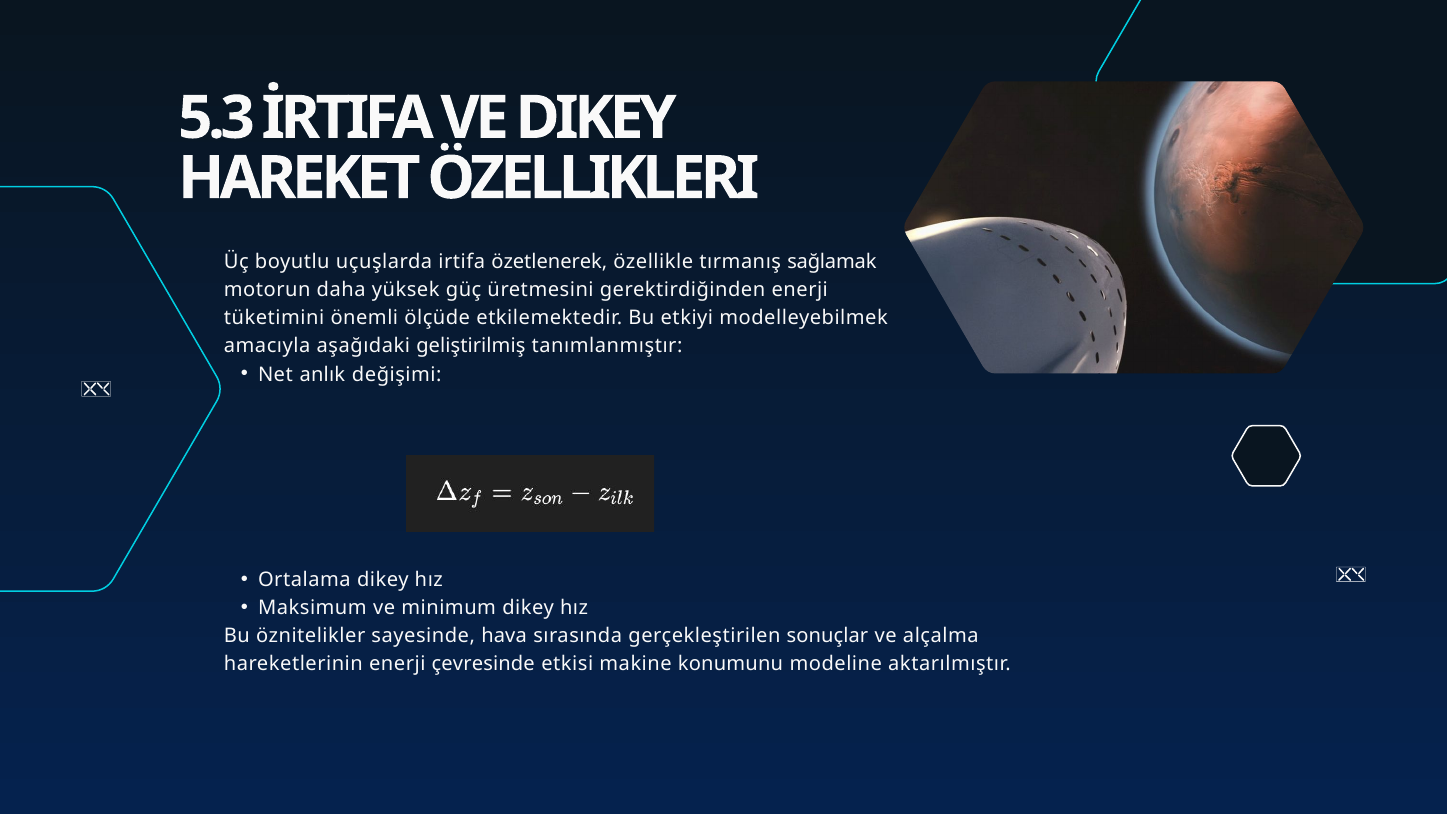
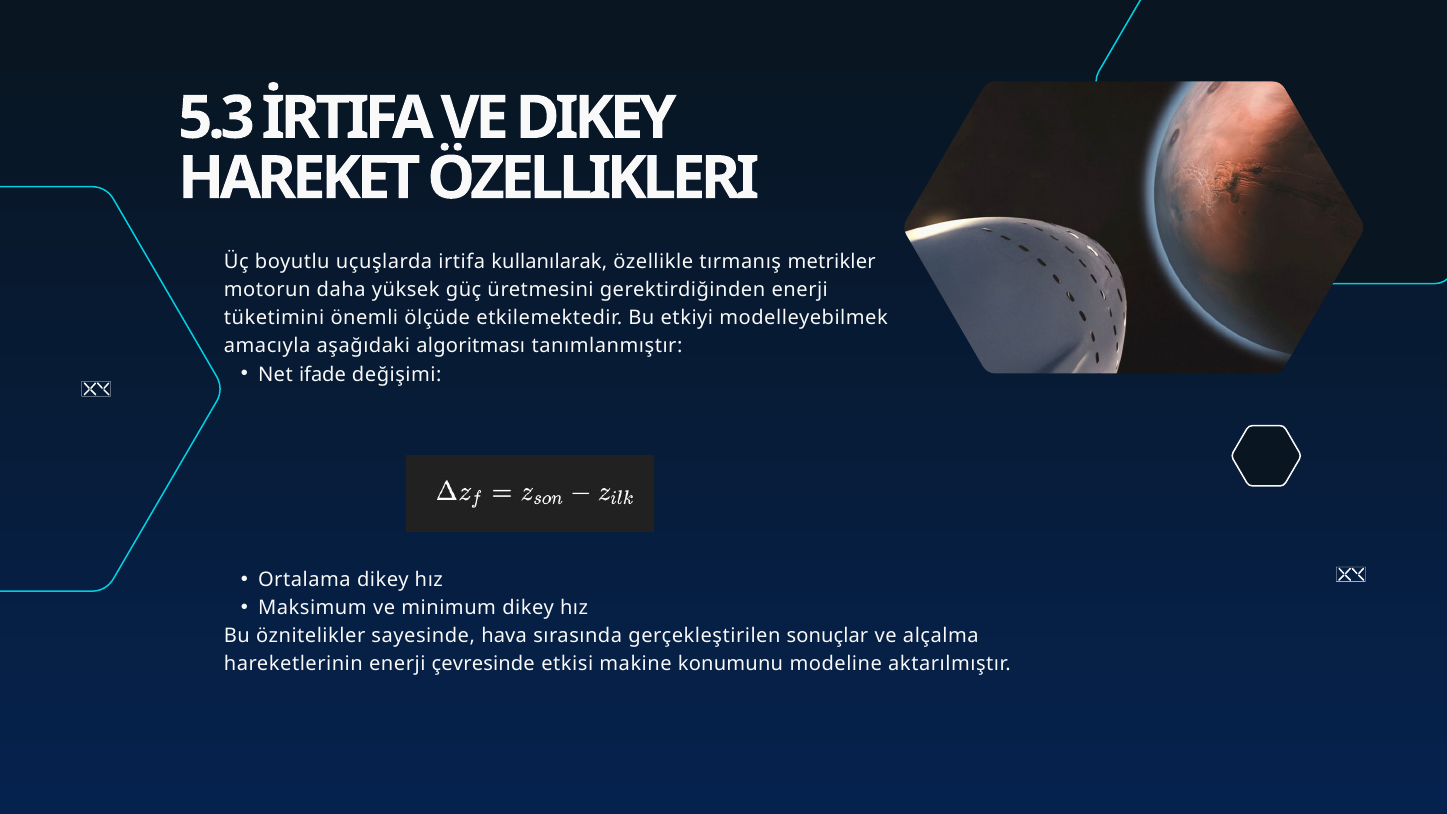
özetlenerek: özetlenerek -> kullanılarak
sağlamak: sağlamak -> metrikler
geliştirilmiş: geliştirilmiş -> algoritması
anlık: anlık -> ifade
